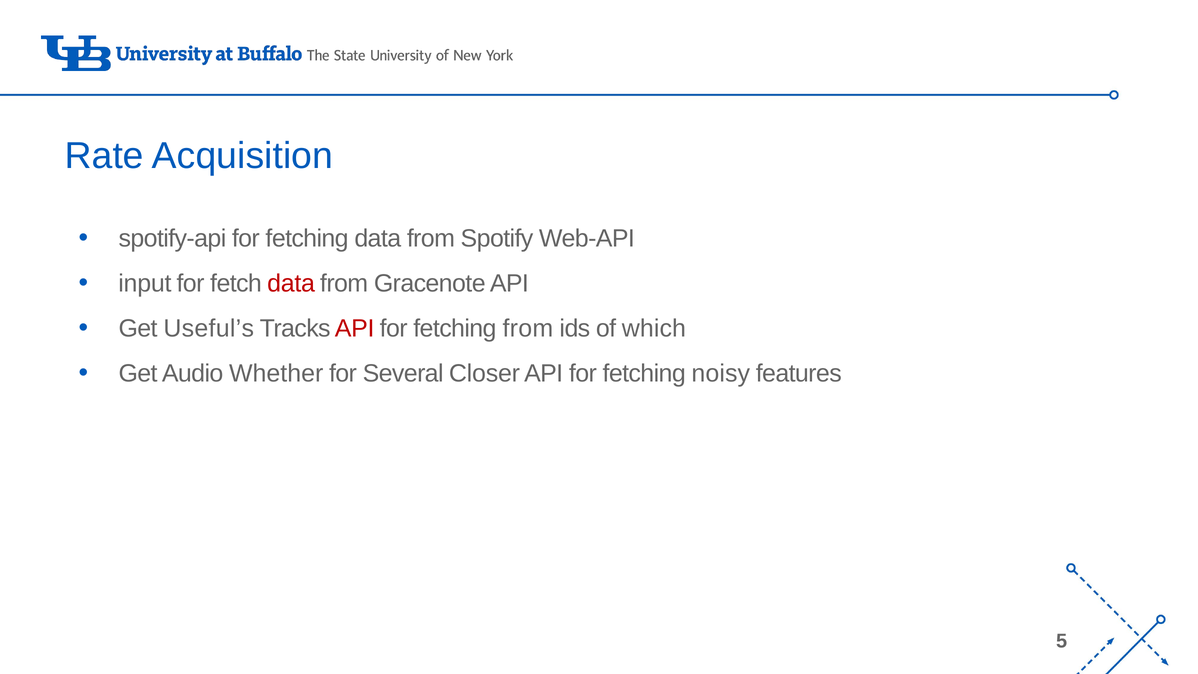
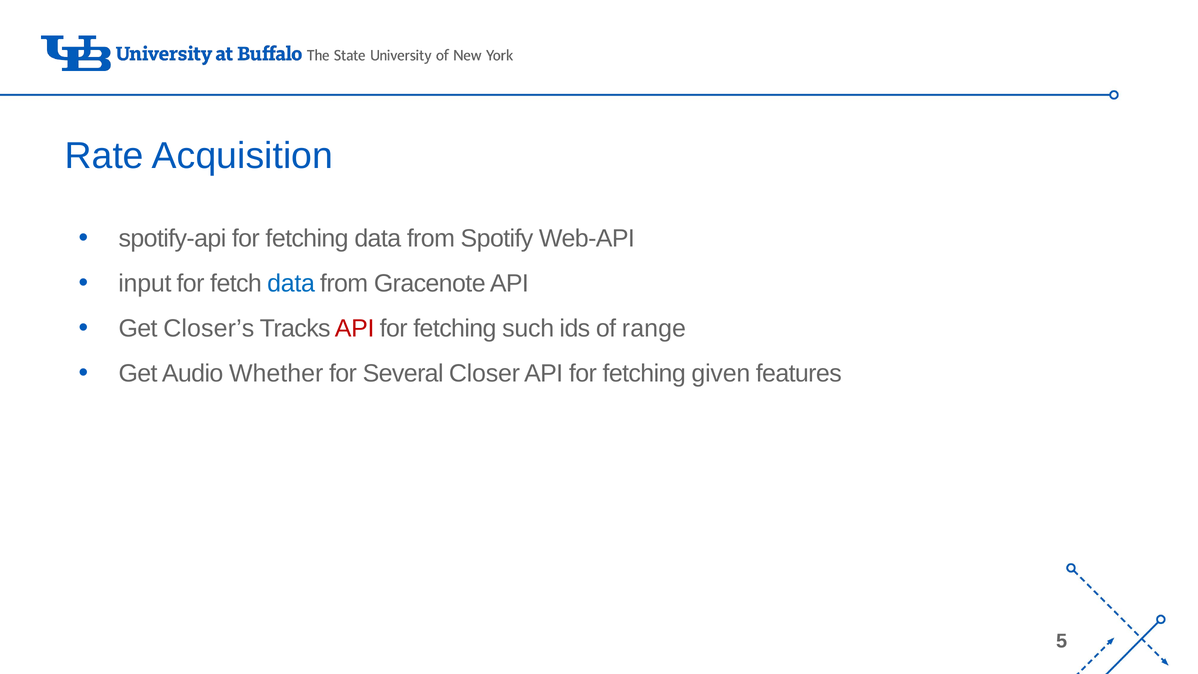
data at (291, 283) colour: red -> blue
Useful’s: Useful’s -> Closer’s
fetching from: from -> such
which: which -> range
noisy: noisy -> given
